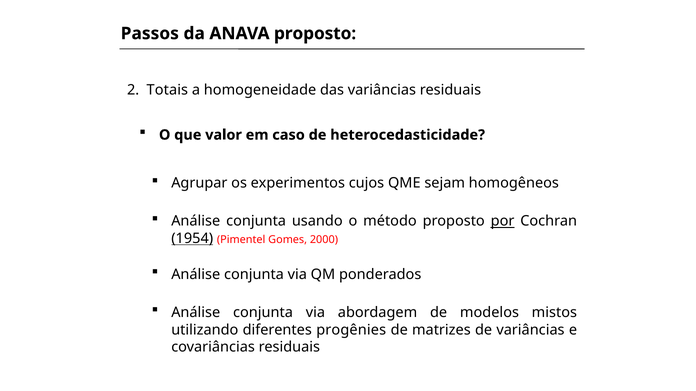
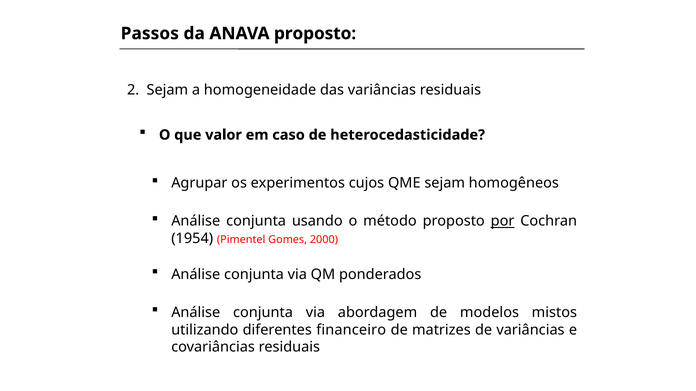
Totais at (167, 90): Totais -> Sejam
1954 underline: present -> none
progênies: progênies -> financeiro
